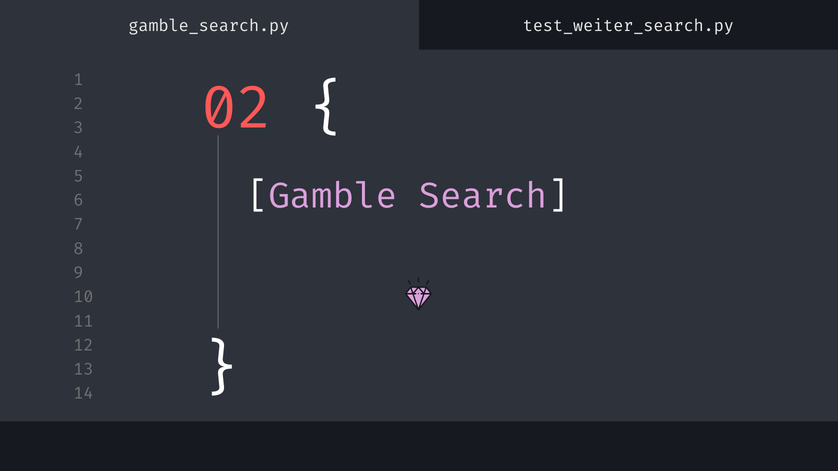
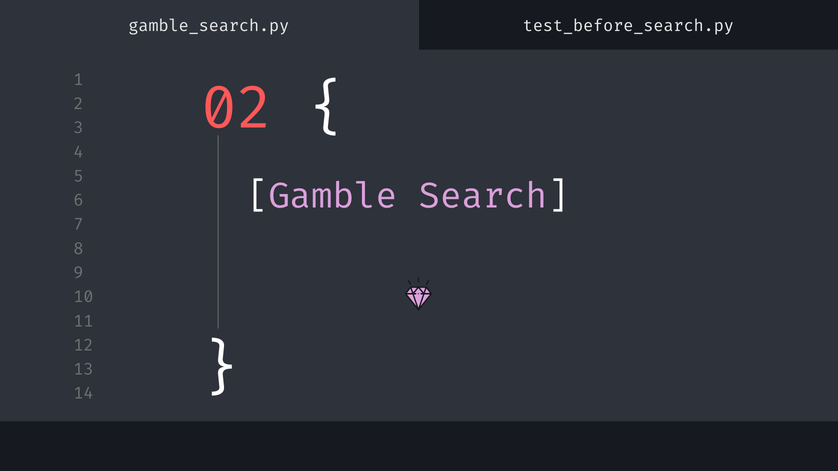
test_weiter_search.py: test_weiter_search.py -> test_before_search.py
